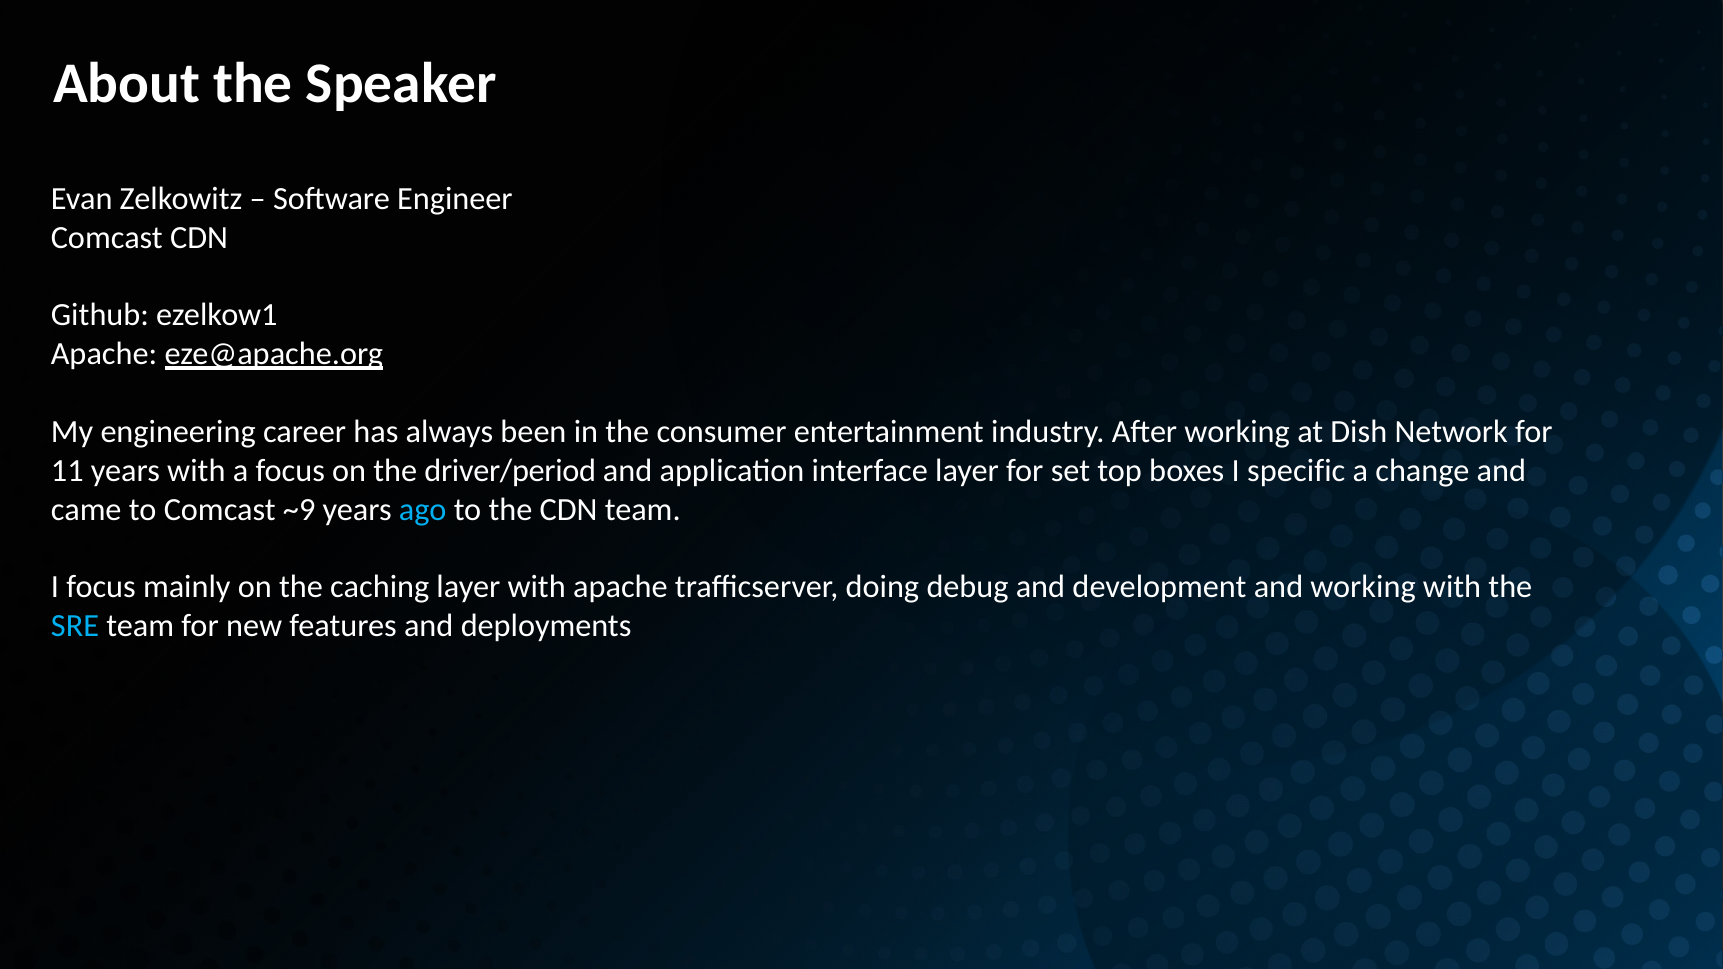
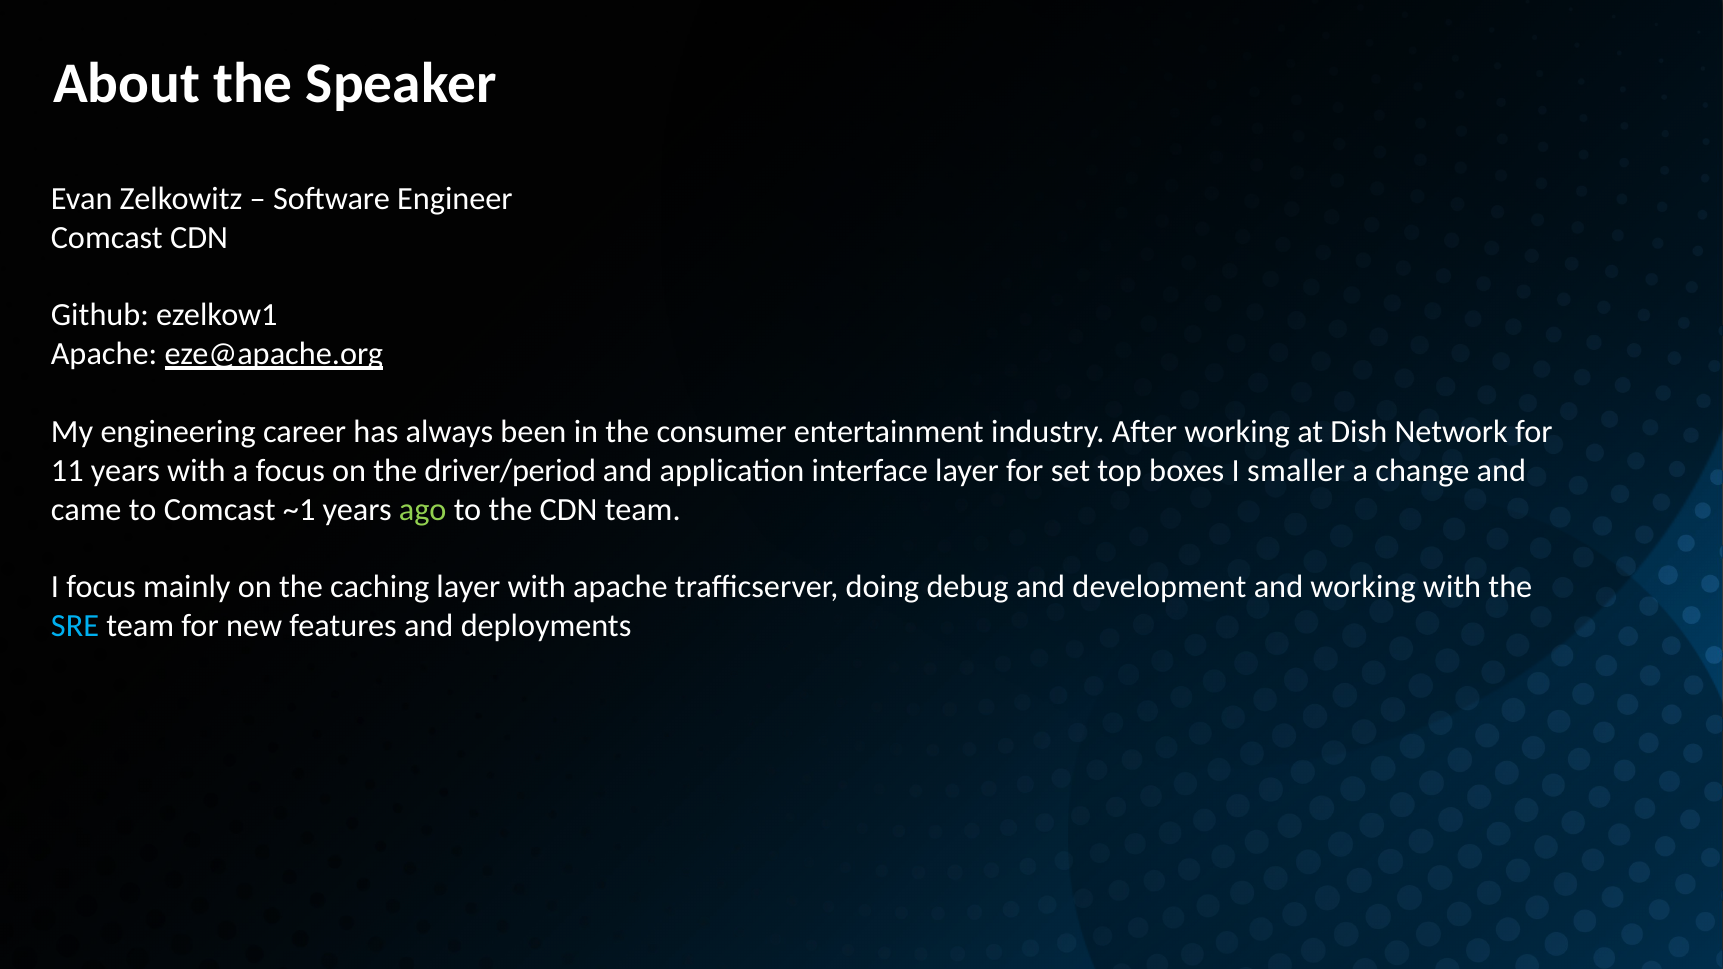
specific: specific -> smaller
~9: ~9 -> ~1
ago colour: light blue -> light green
